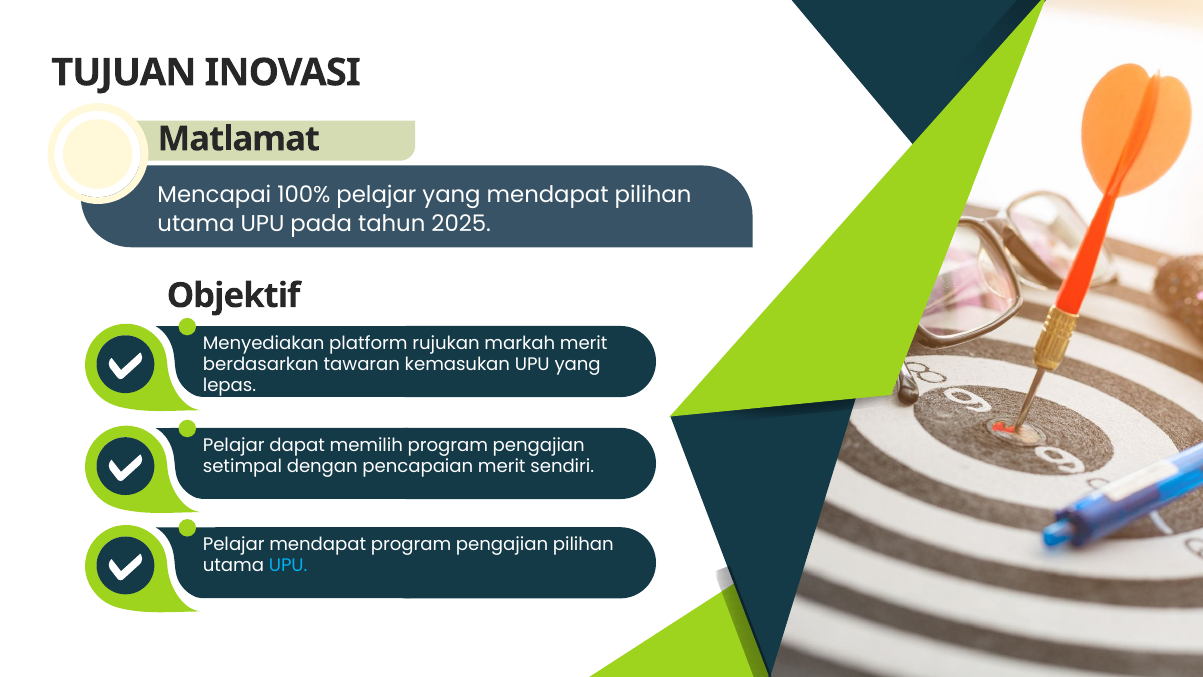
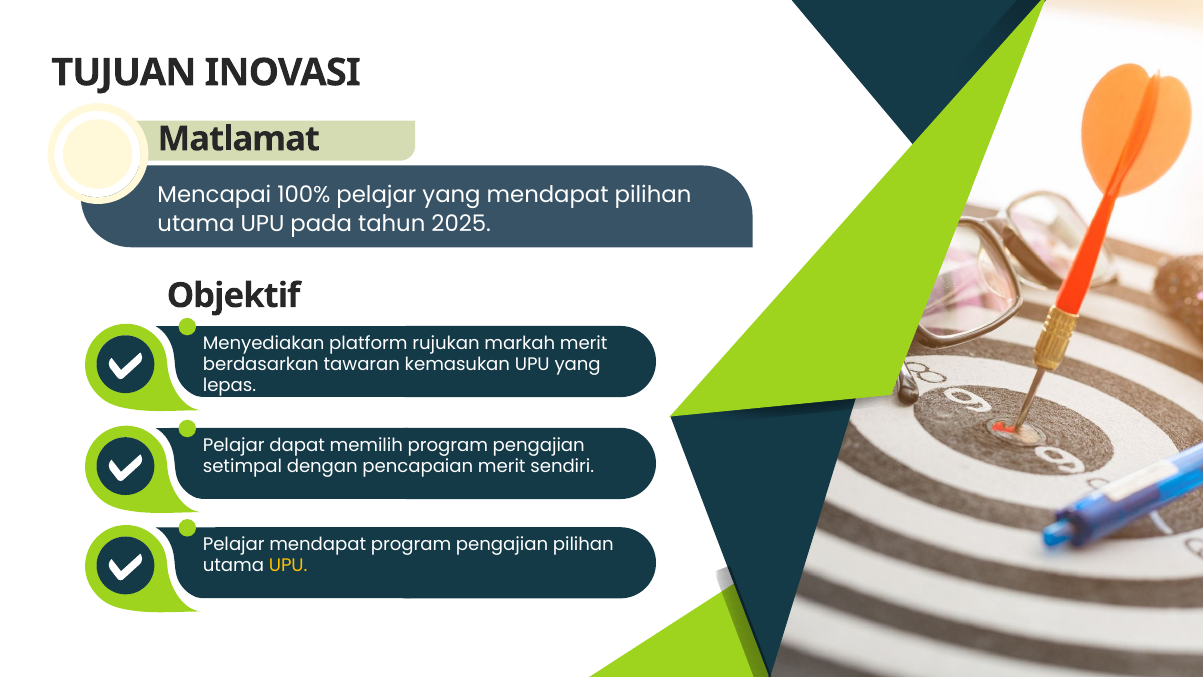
UPU at (288, 565) colour: light blue -> yellow
